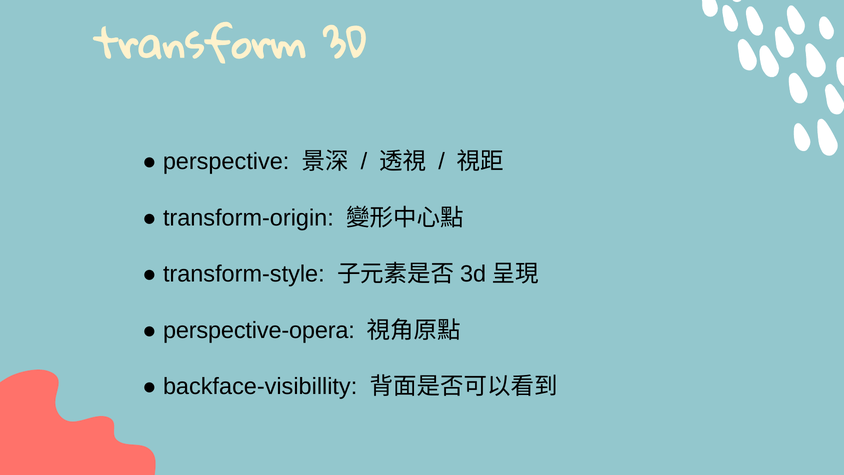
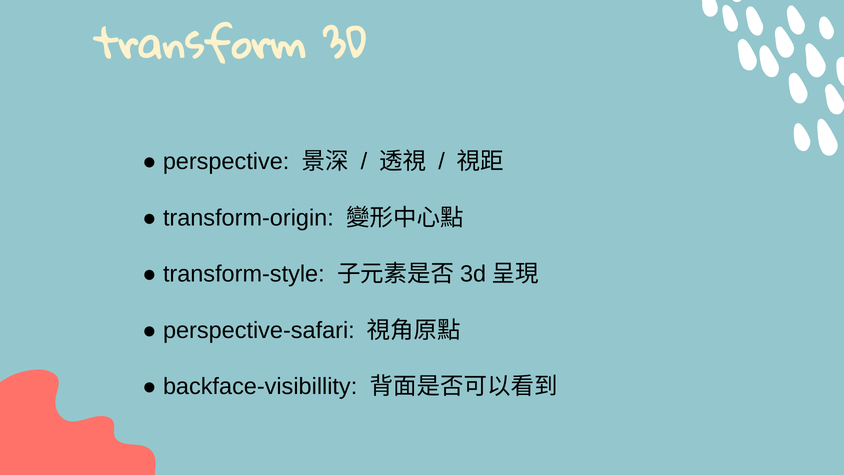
perspective-opera: perspective-opera -> perspective-safari
